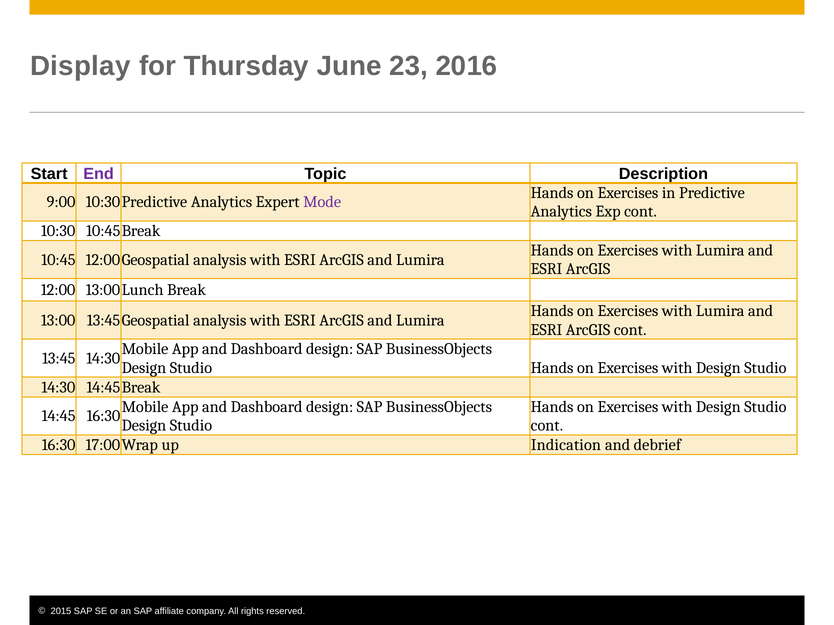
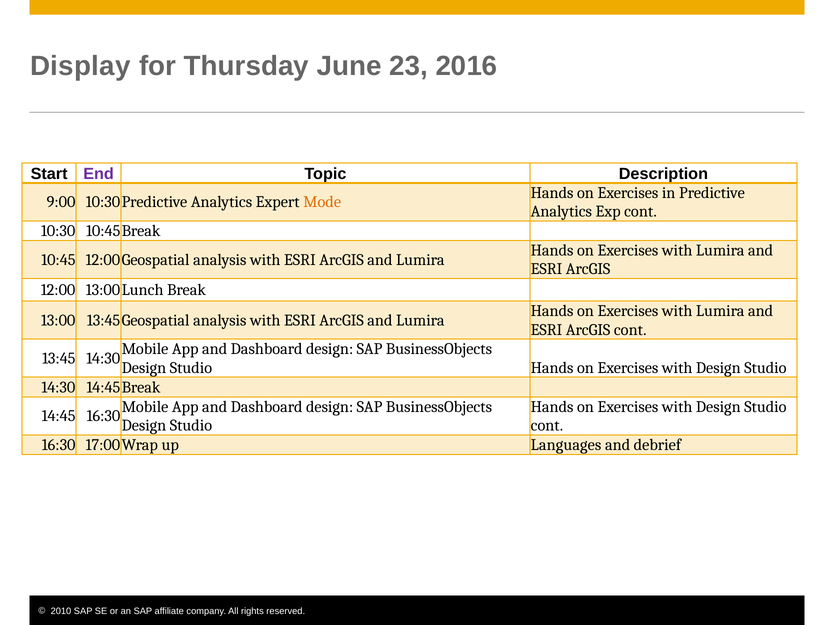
Mode colour: purple -> orange
Indication: Indication -> Languages
2015: 2015 -> 2010
